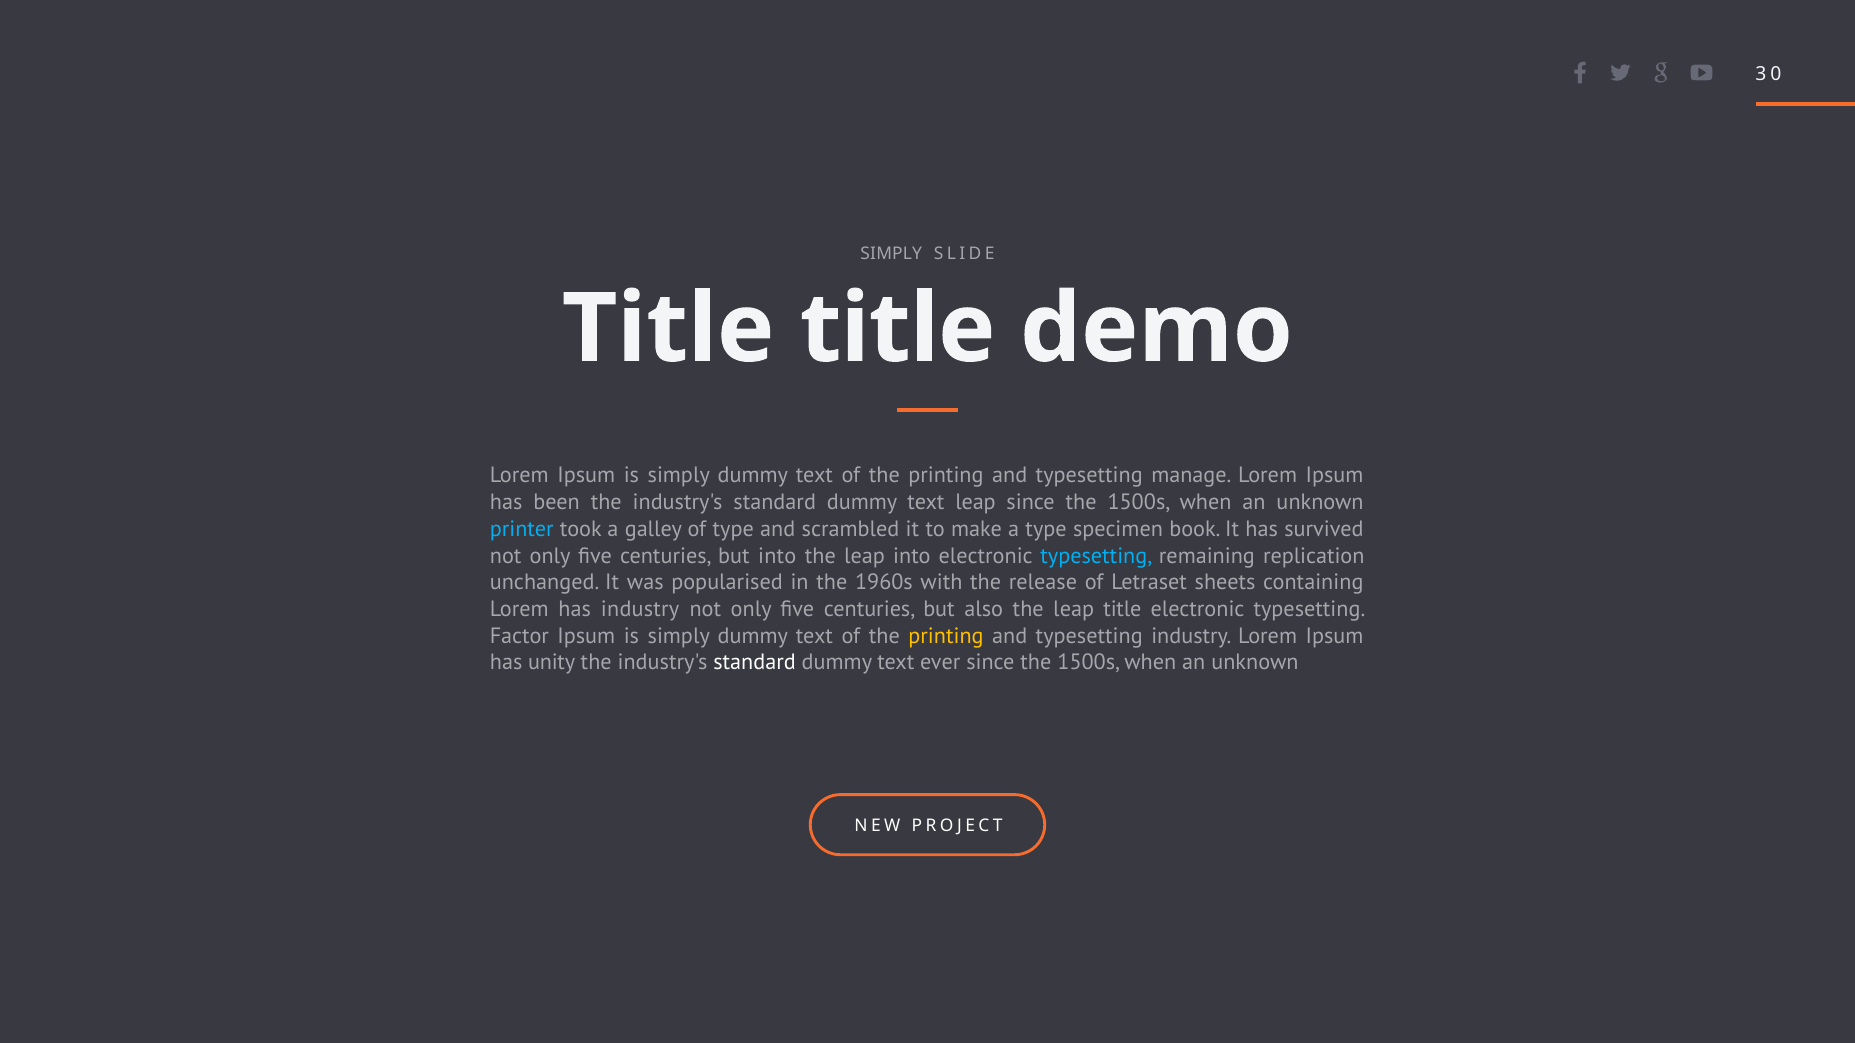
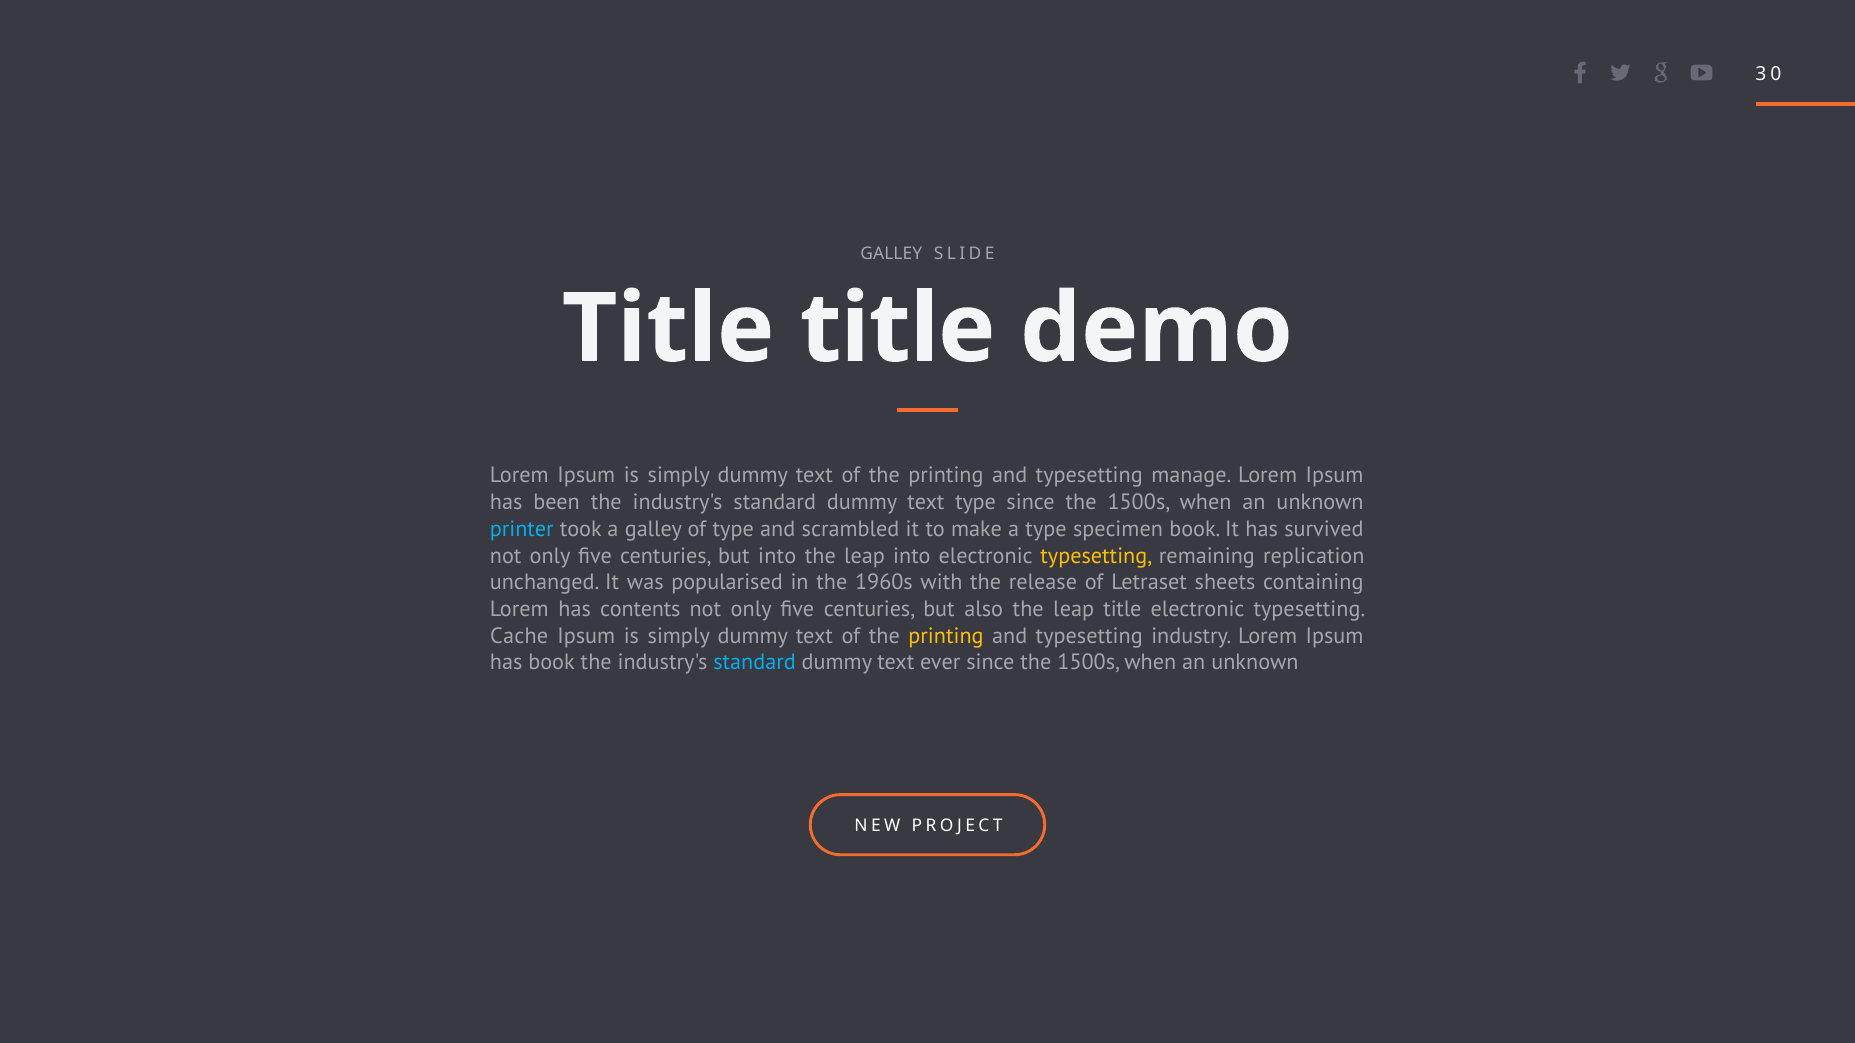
SIMPLY at (891, 254): SIMPLY -> GALLEY
text leap: leap -> type
typesetting at (1096, 556) colour: light blue -> yellow
has industry: industry -> contents
Factor: Factor -> Cache
has unity: unity -> book
standard at (755, 663) colour: white -> light blue
